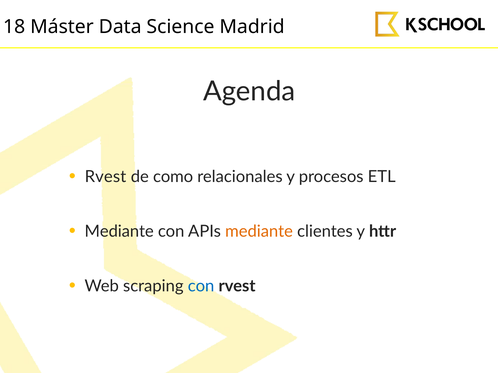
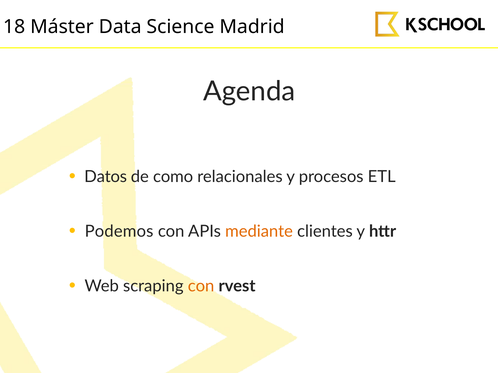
Rvest at (105, 177): Rvest -> Datos
Mediante at (119, 232): Mediante -> Podemos
con at (201, 286) colour: blue -> orange
